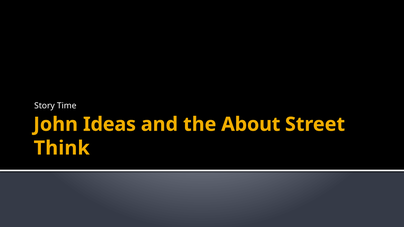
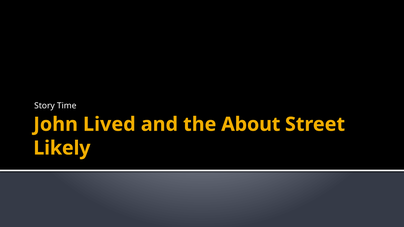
Ideas: Ideas -> Lived
Think: Think -> Likely
